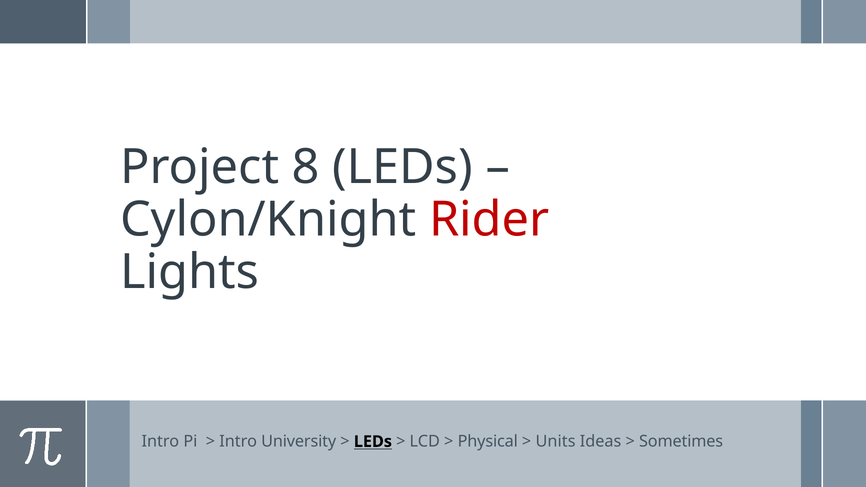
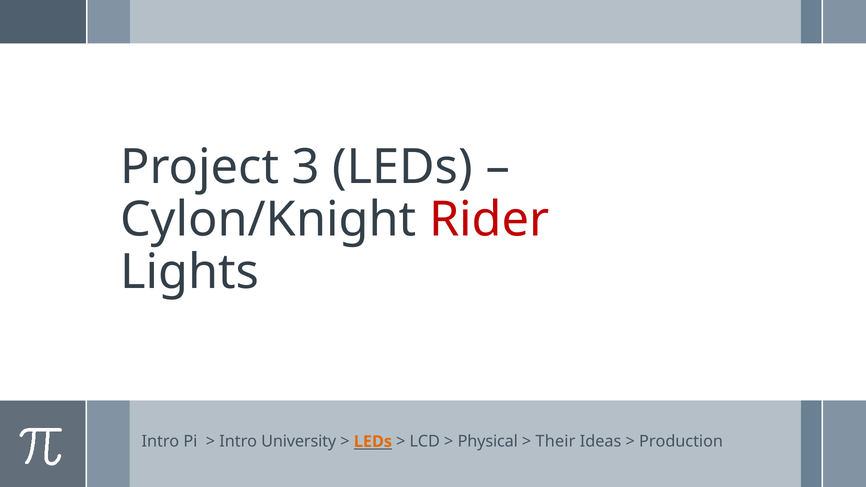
8: 8 -> 3
LEDs at (373, 442) colour: black -> orange
Units: Units -> Their
Sometimes: Sometimes -> Production
